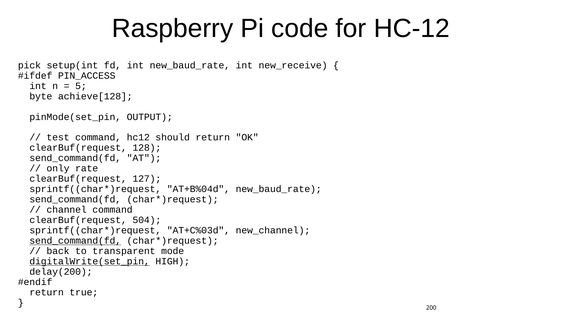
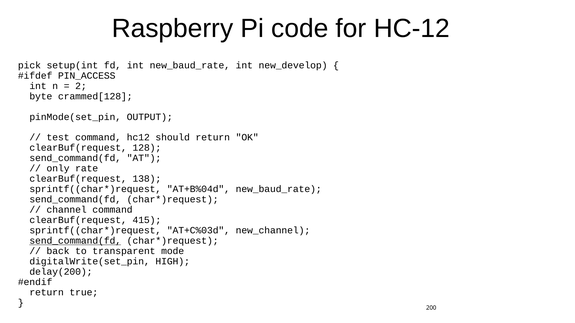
new_receive: new_receive -> new_develop
5: 5 -> 2
achieve[128: achieve[128 -> crammed[128
127: 127 -> 138
504: 504 -> 415
digitalWrite(set_pin underline: present -> none
